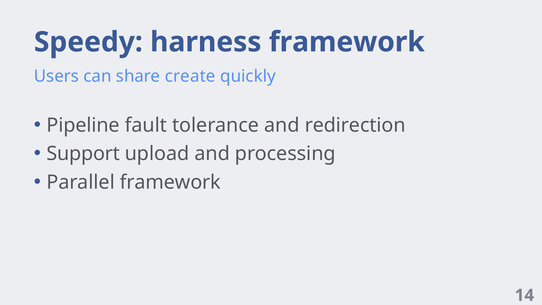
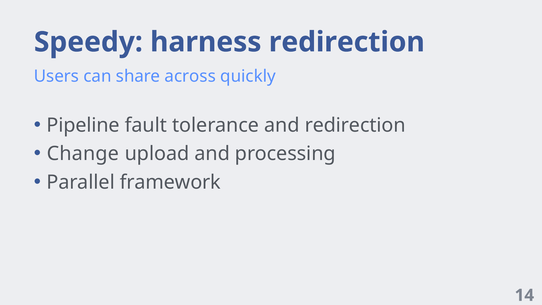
harness framework: framework -> redirection
create: create -> across
Support: Support -> Change
